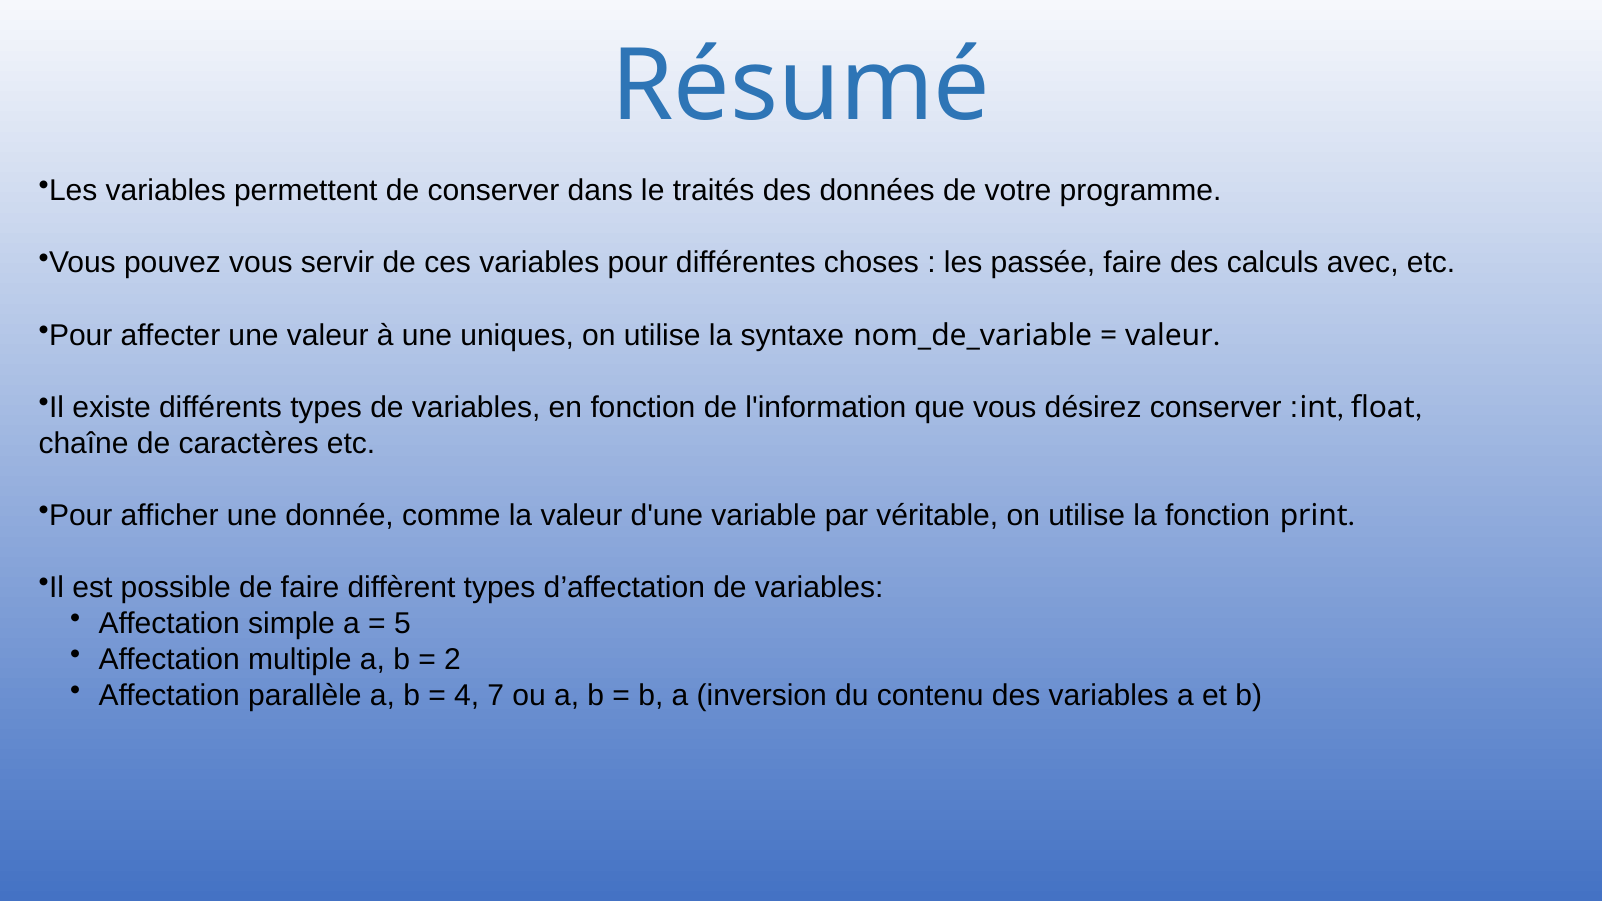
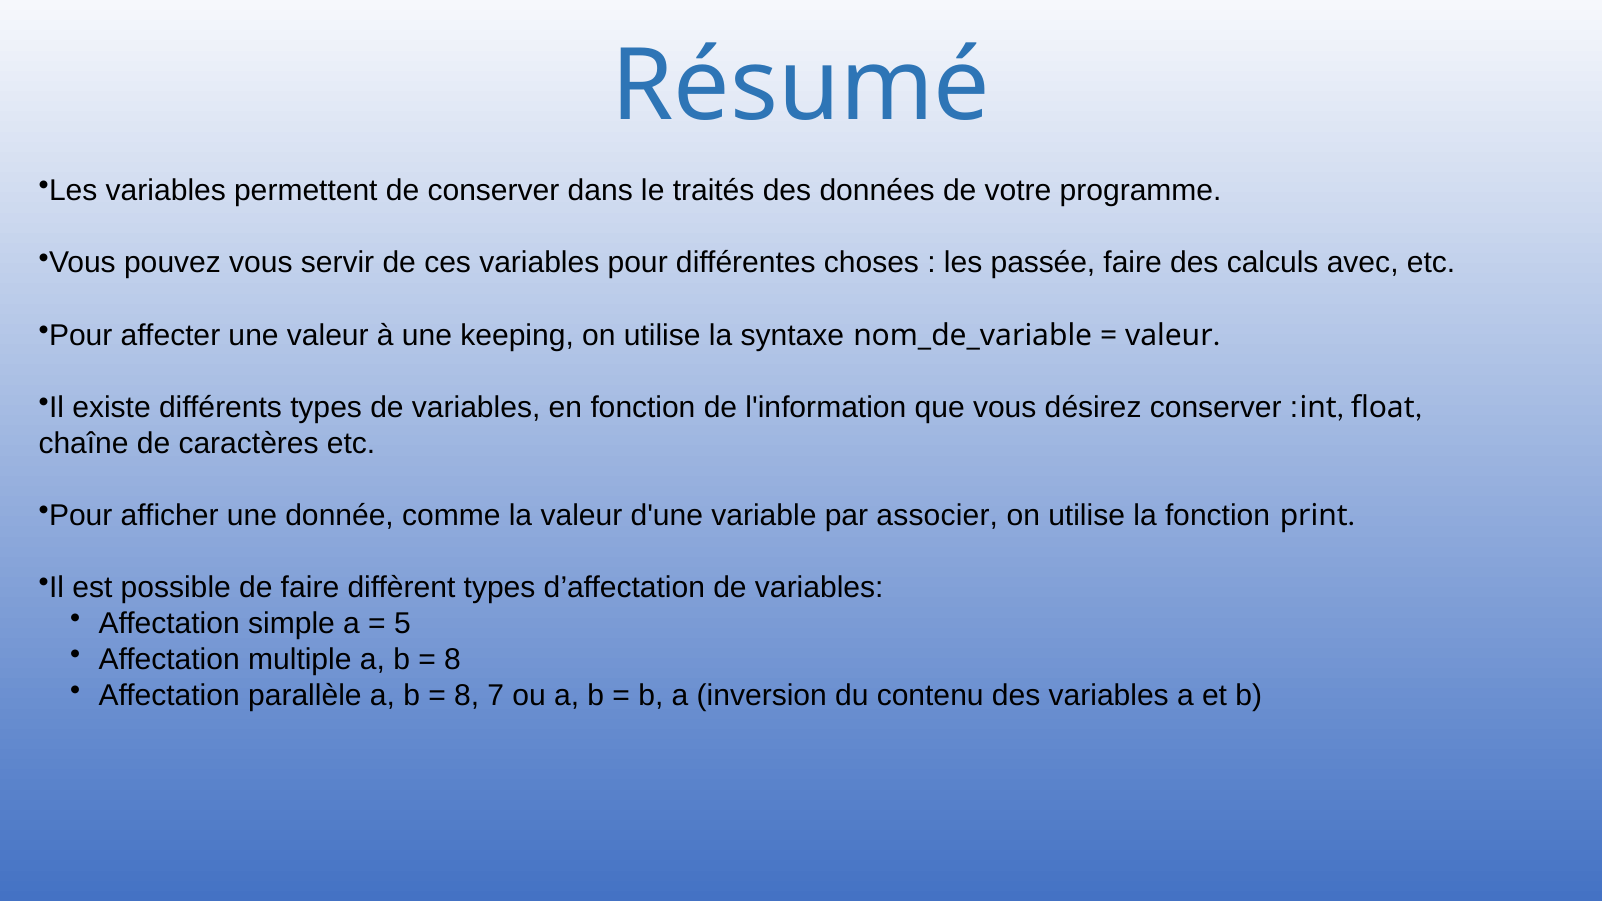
uniques: uniques -> keeping
véritable: véritable -> associer
2 at (452, 660): 2 -> 8
4 at (467, 696): 4 -> 8
